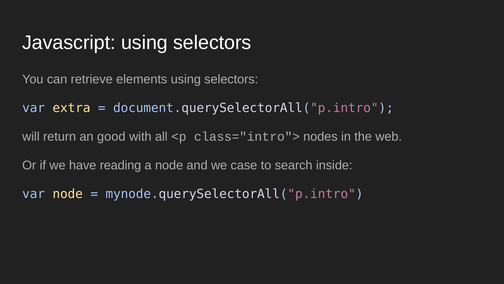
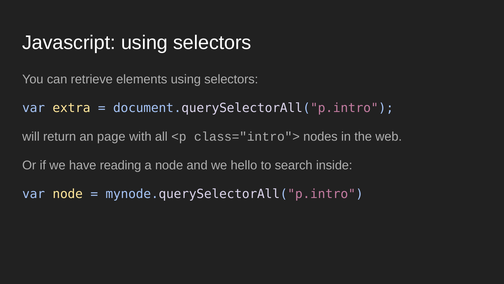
good: good -> page
case: case -> hello
